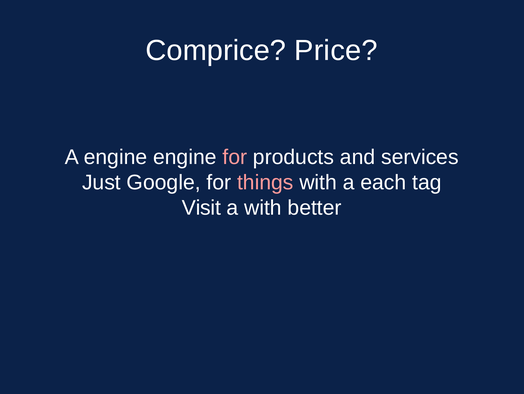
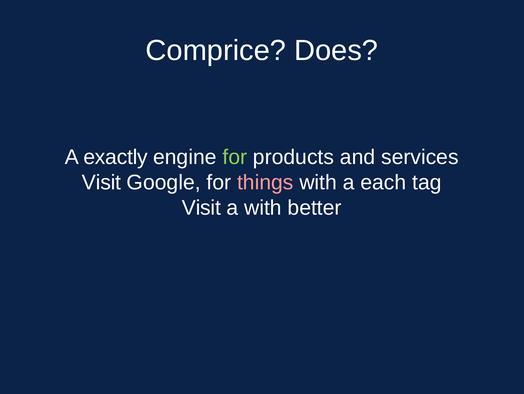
Price: Price -> Does
A engine: engine -> exactly
for at (235, 157) colour: pink -> light green
Just at (101, 182): Just -> Visit
